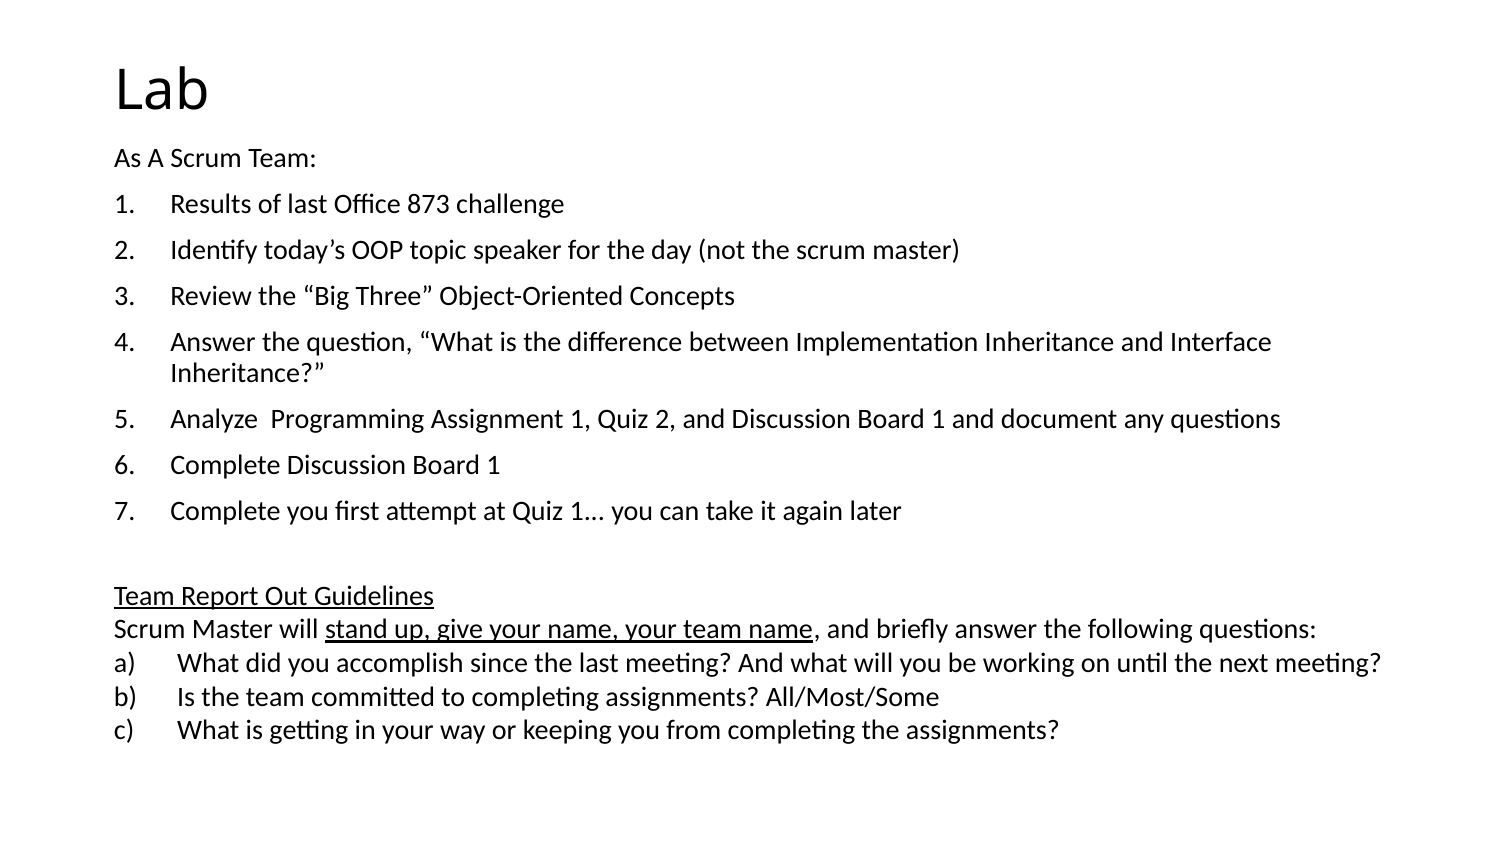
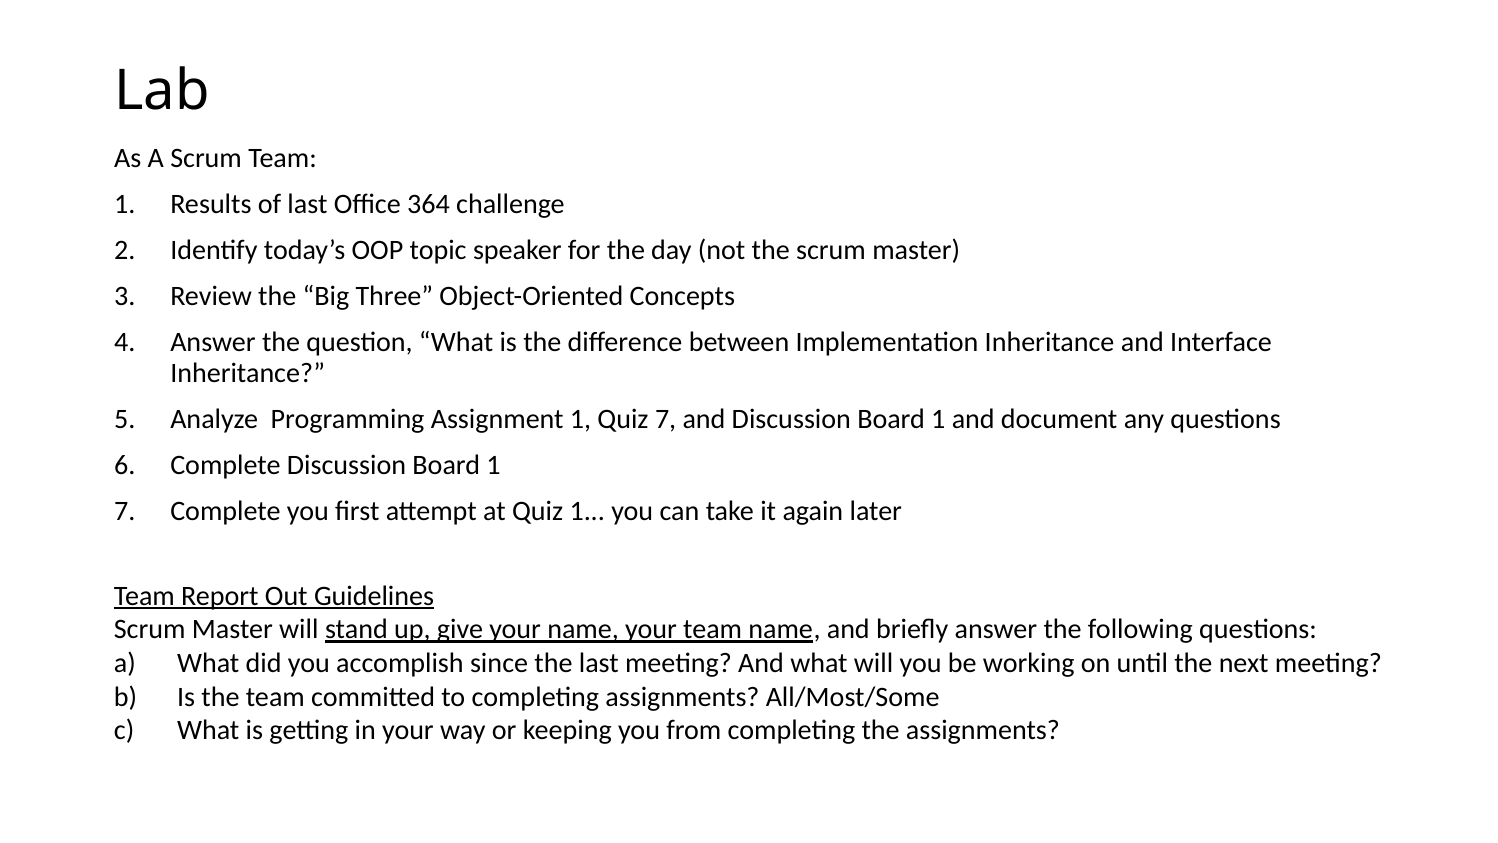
873: 873 -> 364
Quiz 2: 2 -> 7
